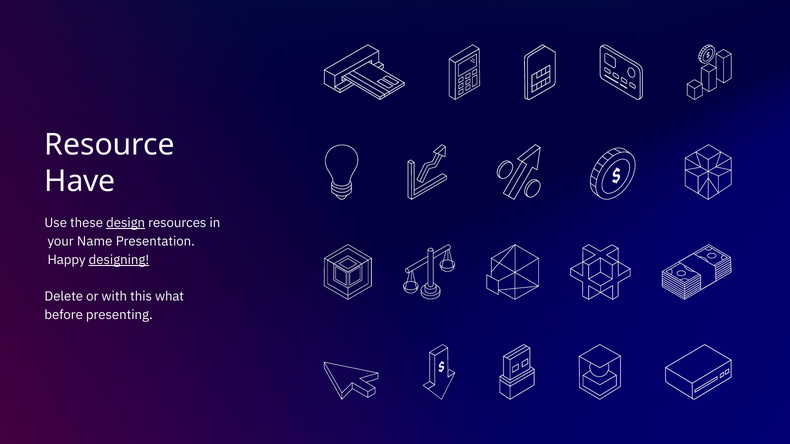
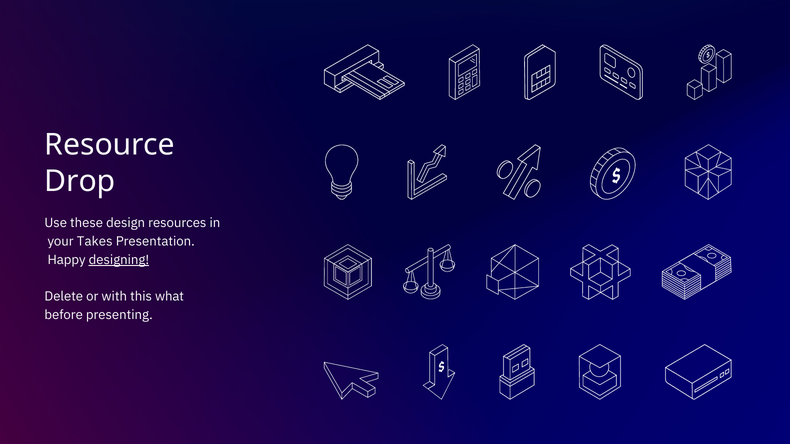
Have: Have -> Drop
design underline: present -> none
Name: Name -> Takes
